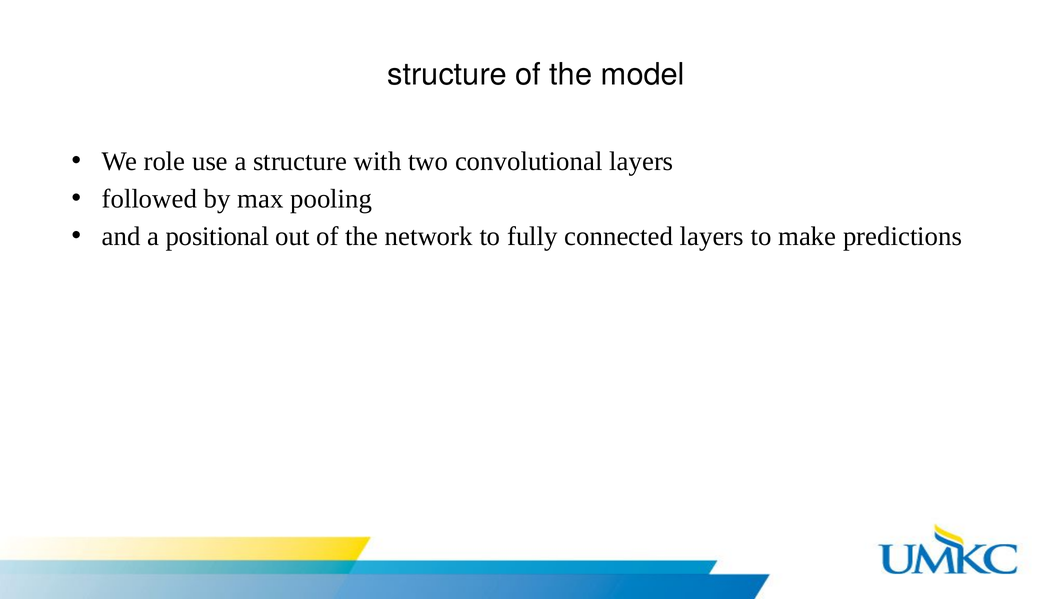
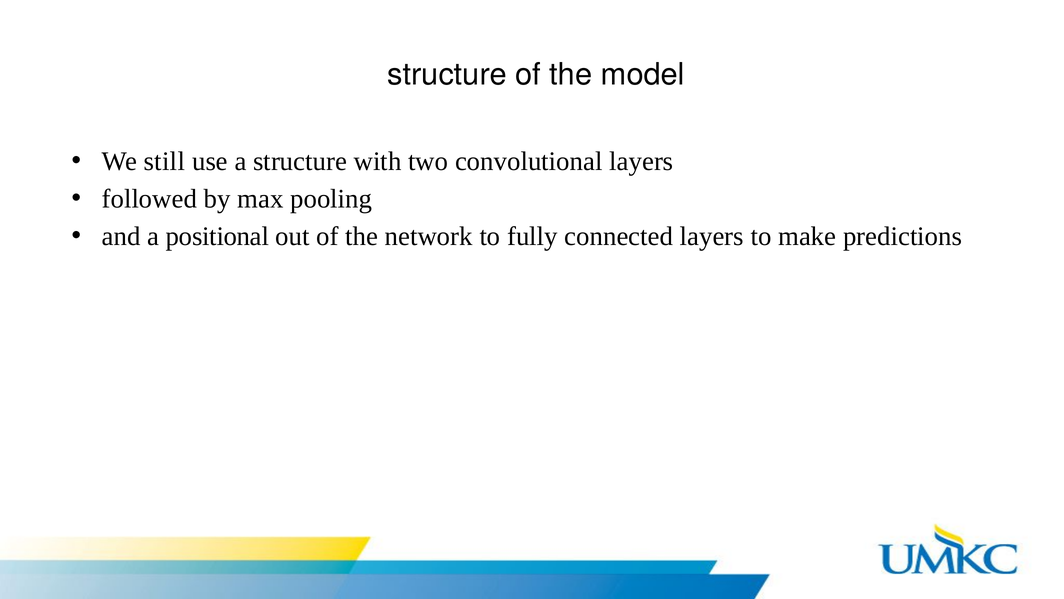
role: role -> still
